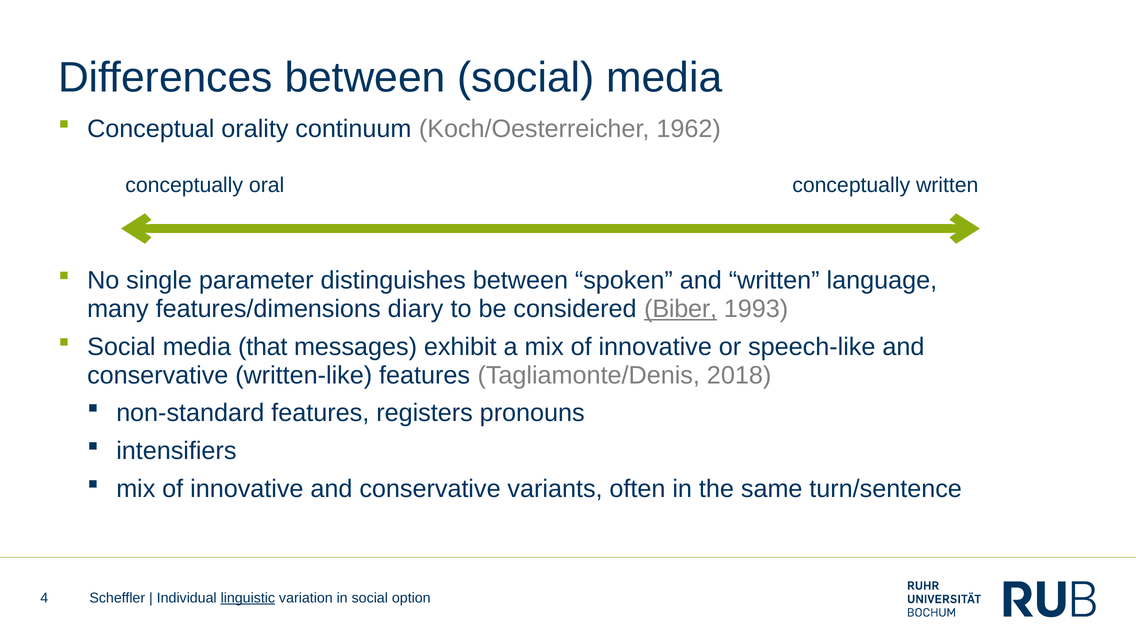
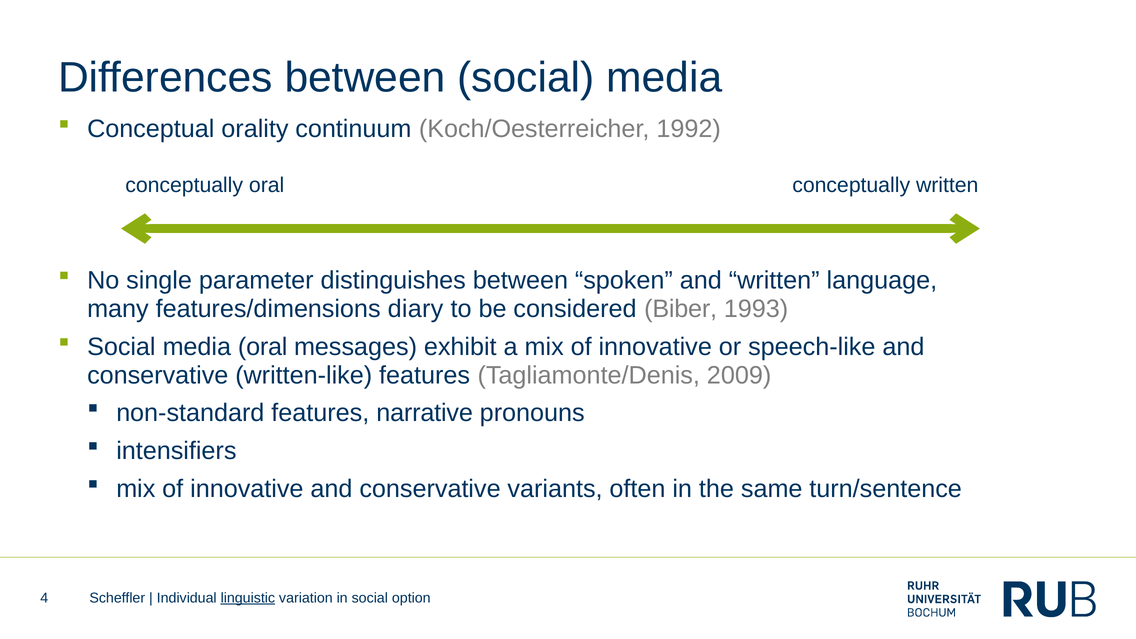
1962: 1962 -> 1992
Biber underline: present -> none
media that: that -> oral
2018: 2018 -> 2009
registers: registers -> narrative
